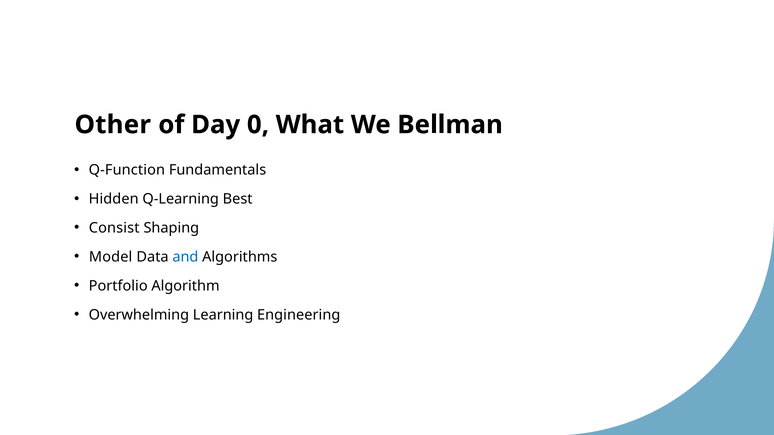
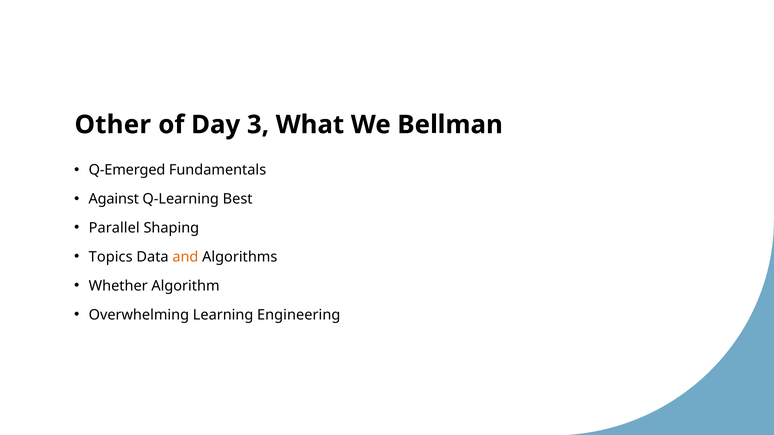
0: 0 -> 3
Q-Function: Q-Function -> Q-Emerged
Hidden: Hidden -> Against
Consist: Consist -> Parallel
Model: Model -> Topics
and colour: blue -> orange
Portfolio: Portfolio -> Whether
